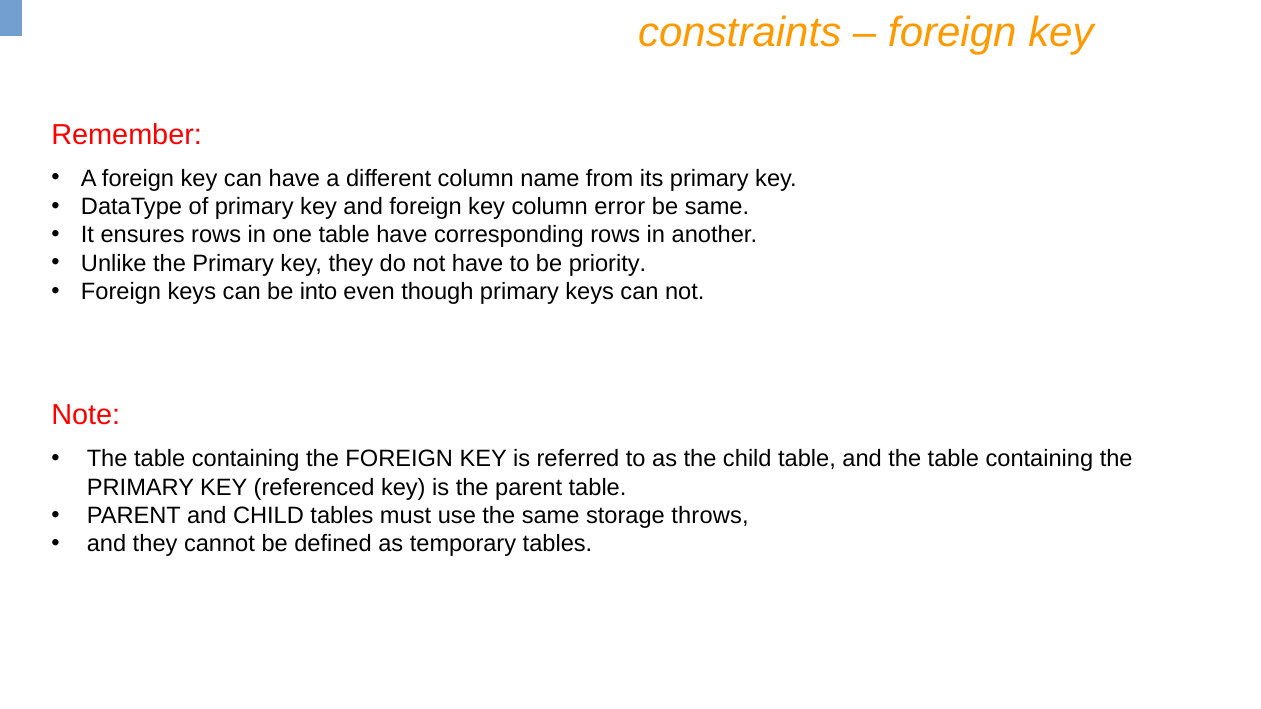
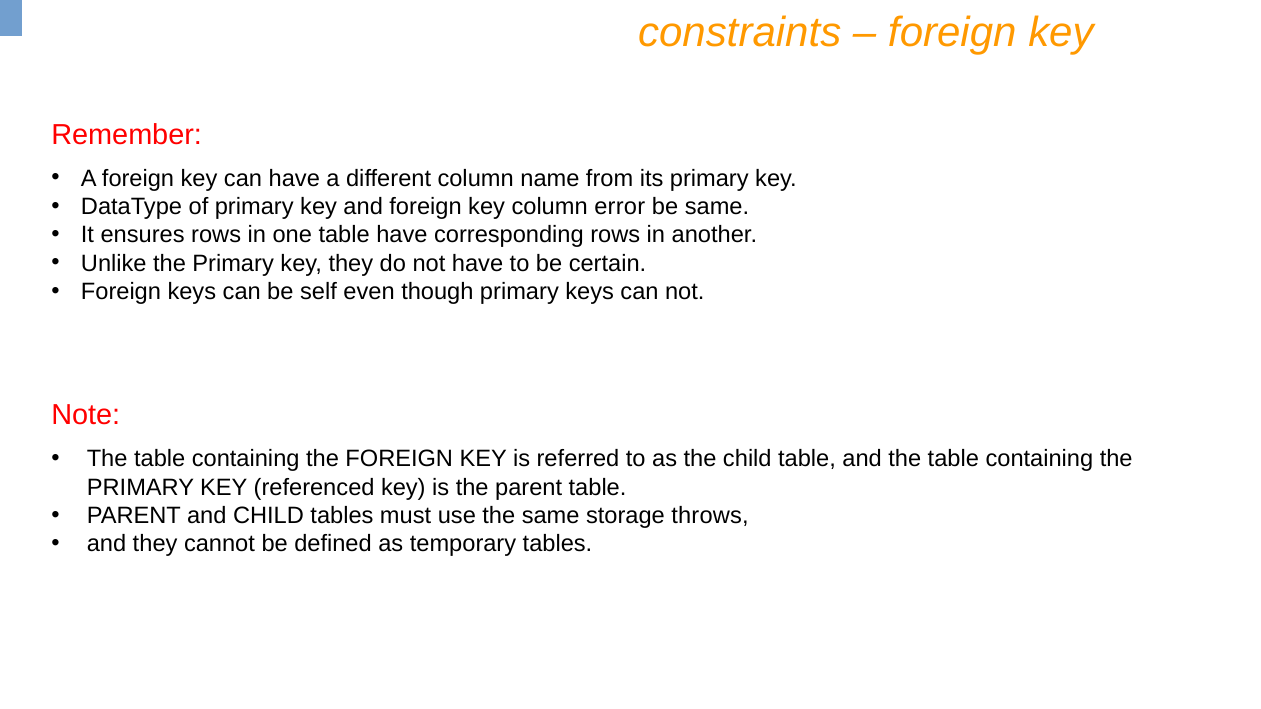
priority: priority -> certain
into: into -> self
